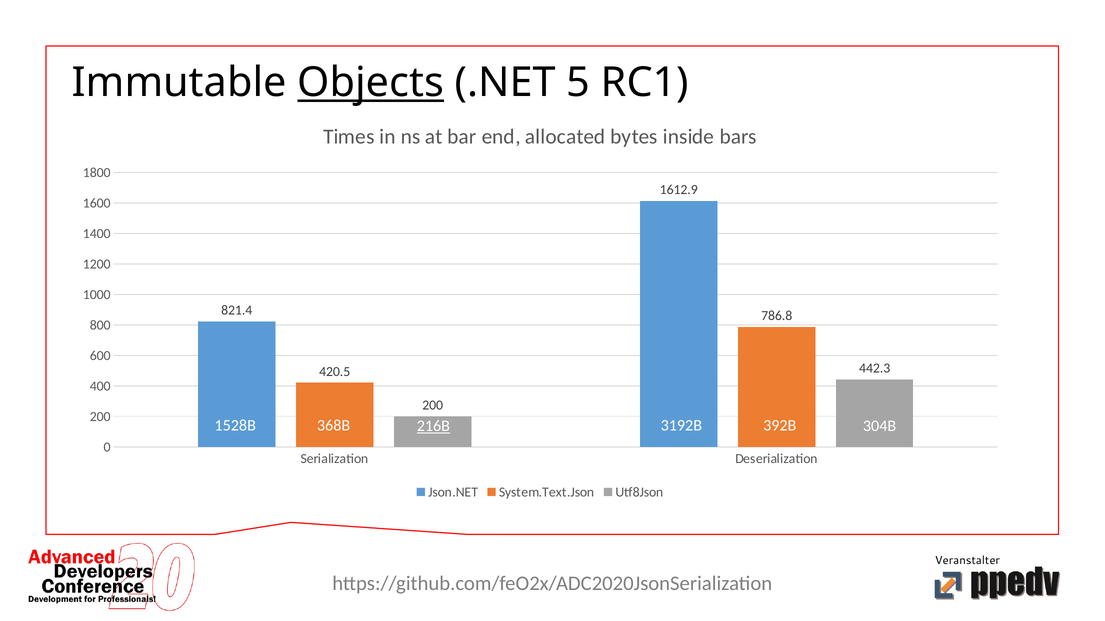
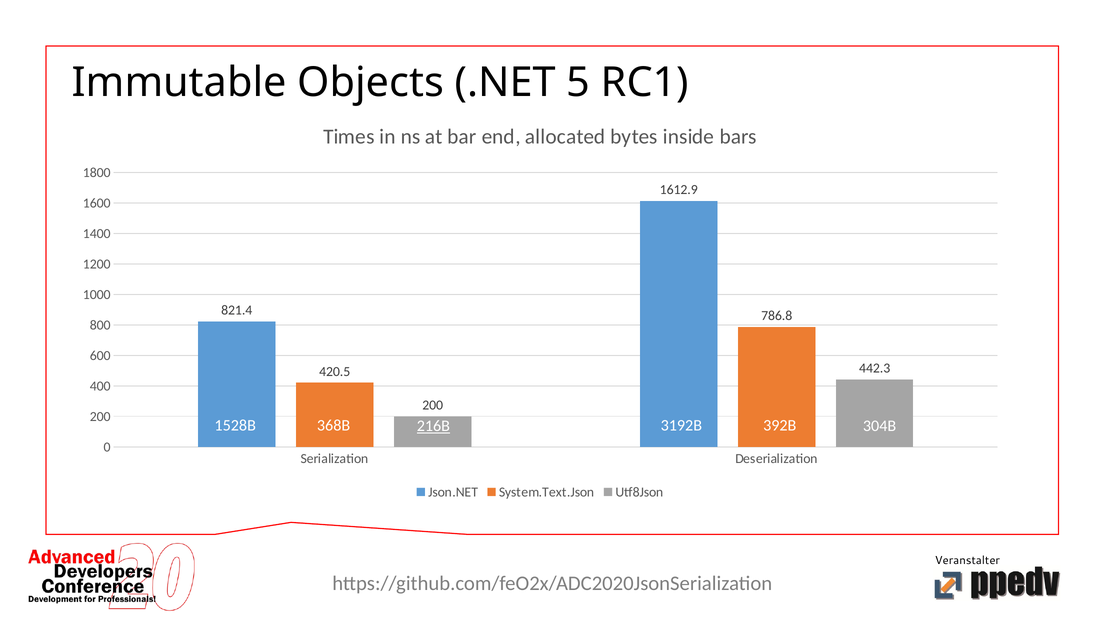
Objects underline: present -> none
